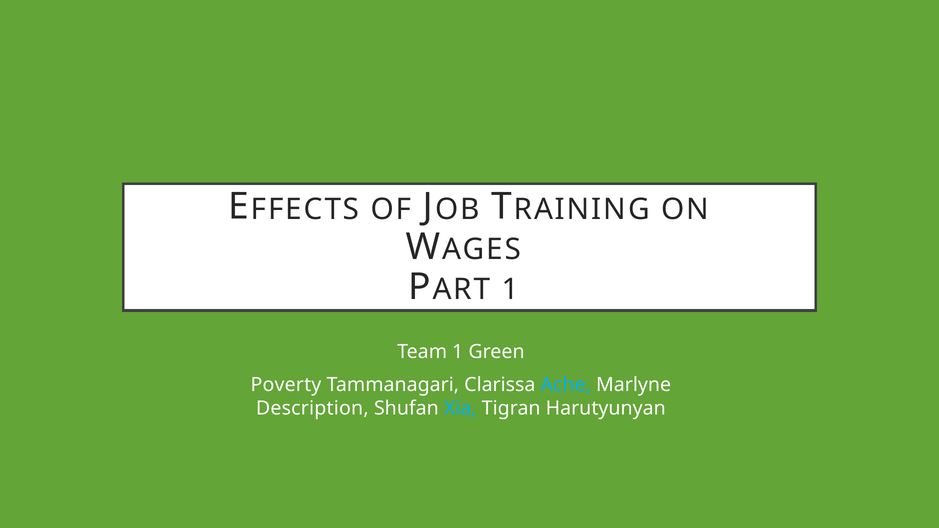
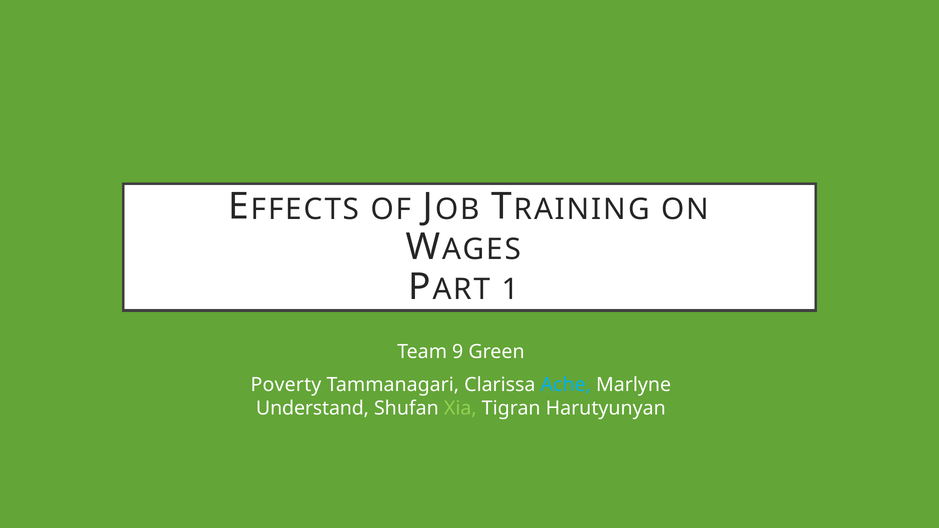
Team 1: 1 -> 9
Description: Description -> Understand
Xia colour: light blue -> light green
